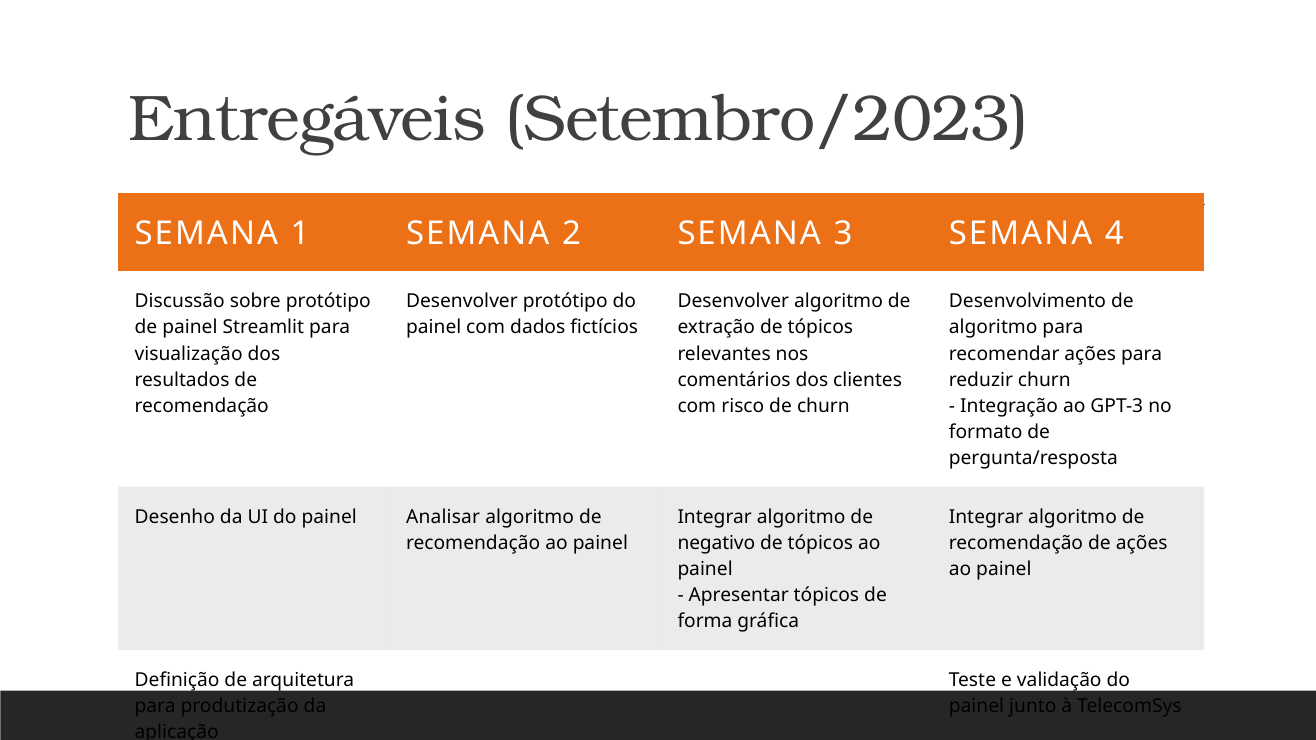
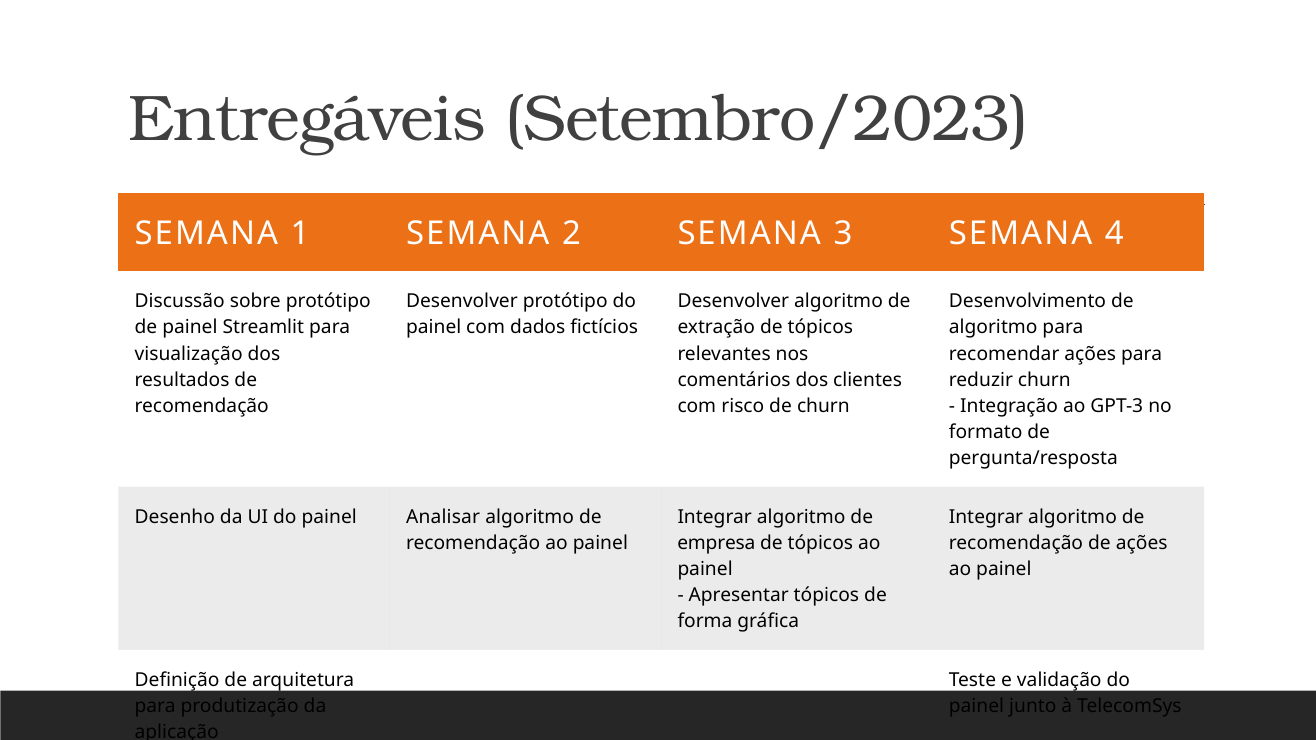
negativo: negativo -> empresa
